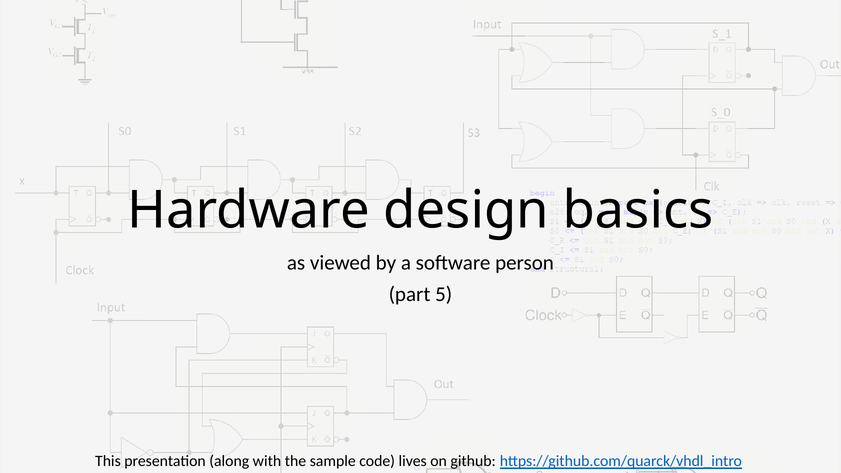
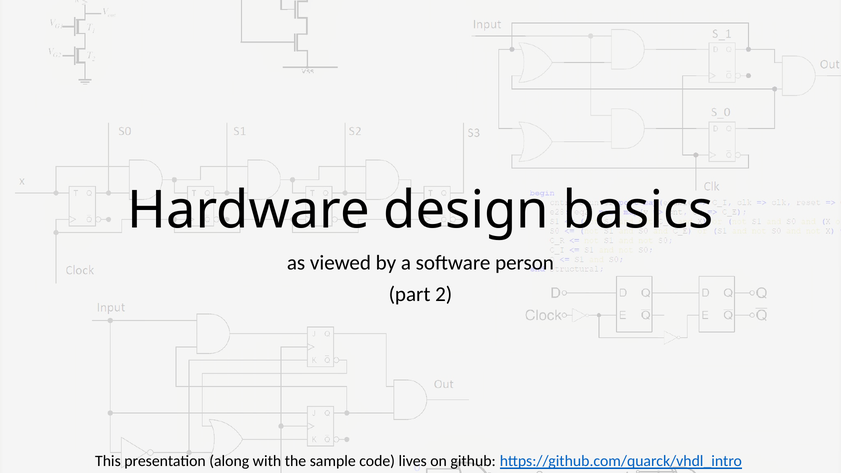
5: 5 -> 2
